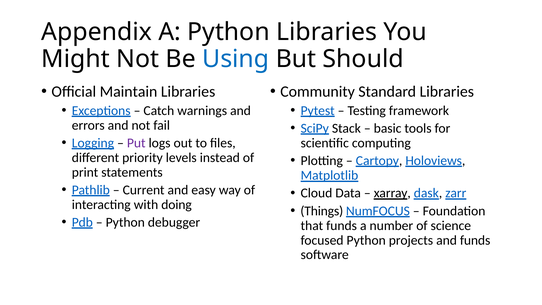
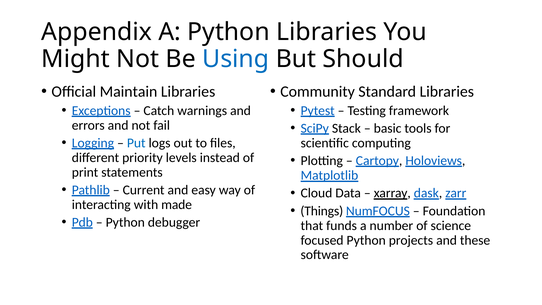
Put colour: purple -> blue
doing: doing -> made
and funds: funds -> these
